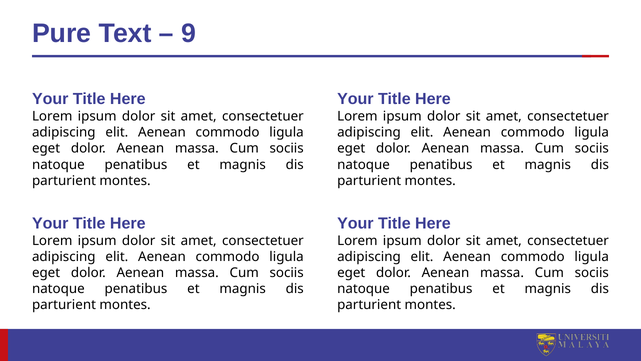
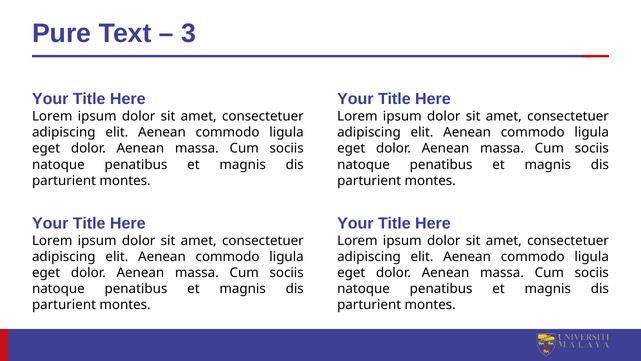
9: 9 -> 3
